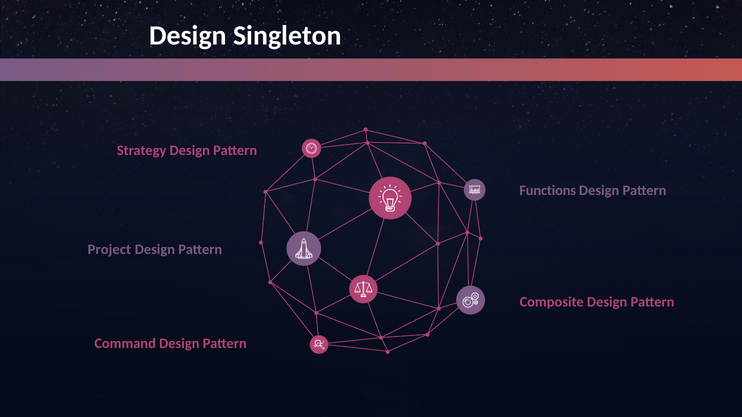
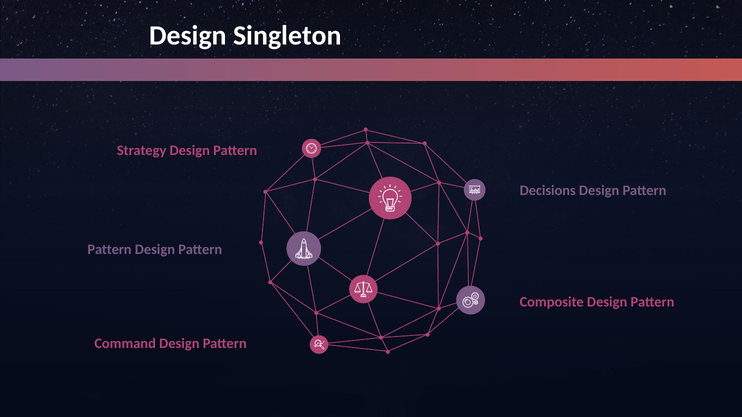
Functions: Functions -> Decisions
Project at (109, 250): Project -> Pattern
